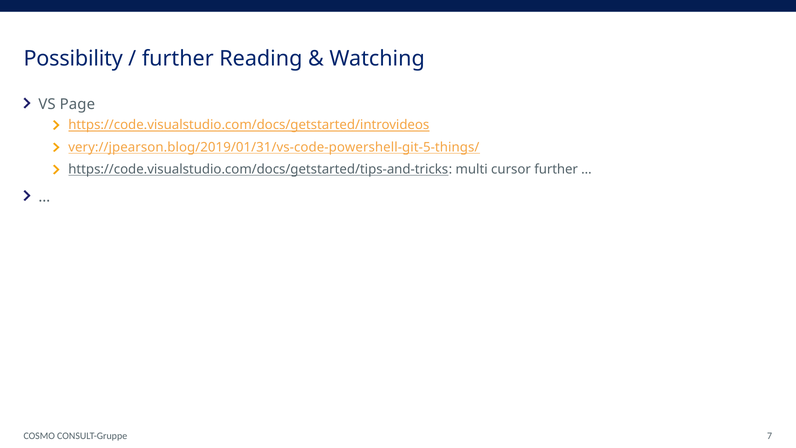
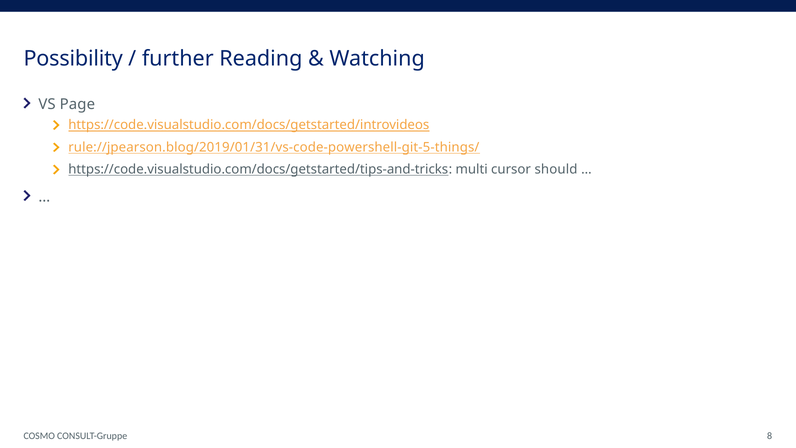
very://jpearson.blog/2019/01/31/vs-code-powershell-git-5-things/: very://jpearson.blog/2019/01/31/vs-code-powershell-git-5-things/ -> rule://jpearson.blog/2019/01/31/vs-code-powershell-git-5-things/
cursor further: further -> should
7: 7 -> 8
